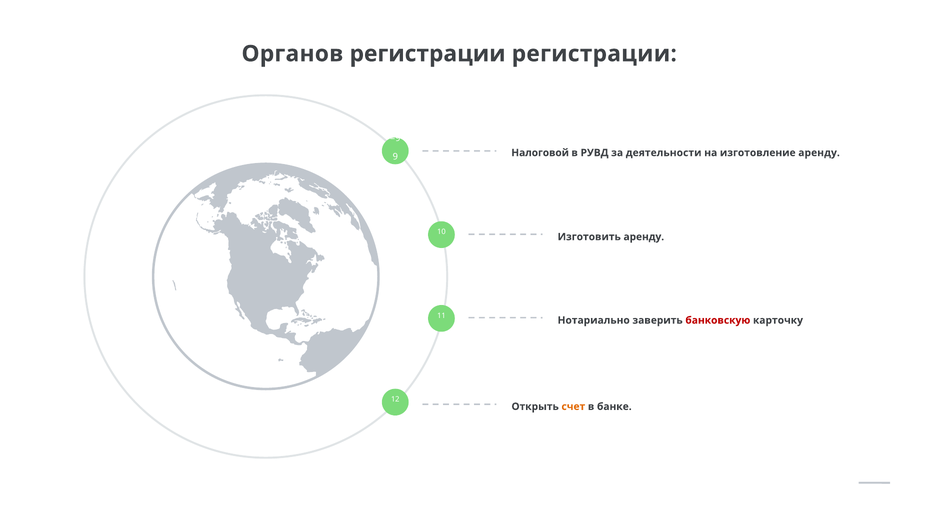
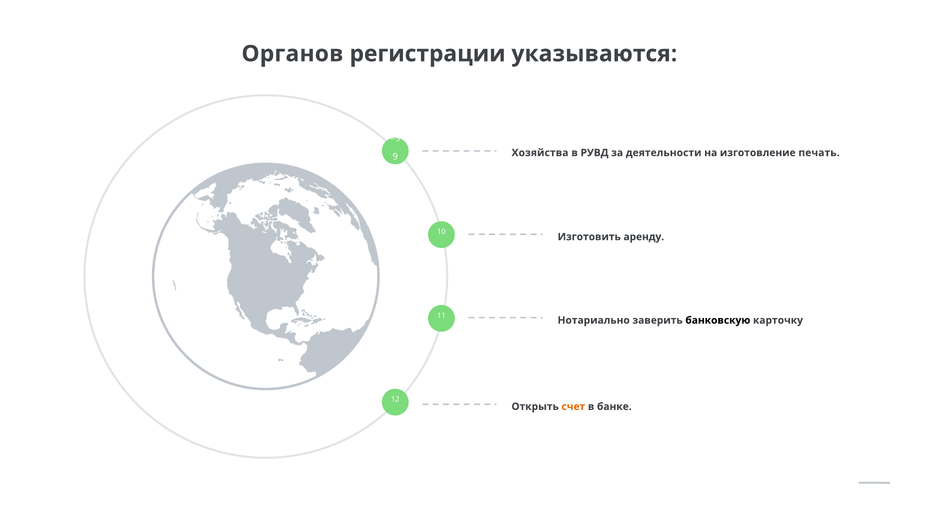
регистрации регистрации: регистрации -> указываются
Налоговой: Налоговой -> Хозяйства
изготовление аренду: аренду -> печать
банковскую colour: red -> black
